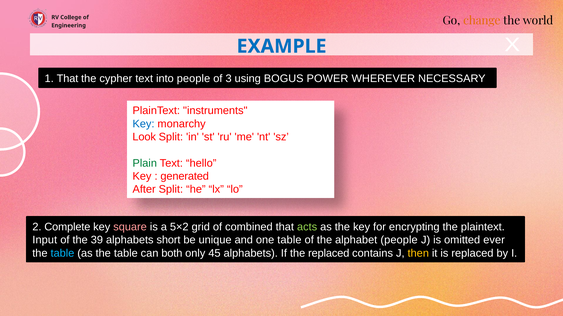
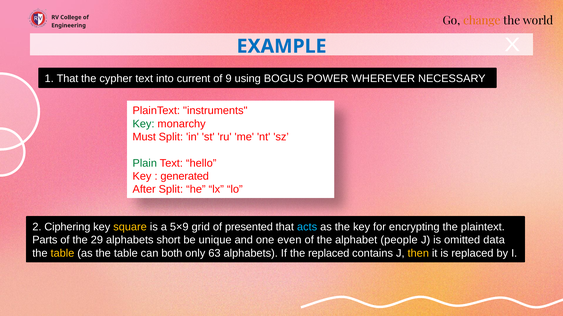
into people: people -> current
3: 3 -> 9
Key at (144, 124) colour: blue -> green
Look: Look -> Must
Complete: Complete -> Ciphering
square colour: pink -> yellow
5×2: 5×2 -> 5×9
combined: combined -> presented
acts colour: light green -> light blue
Input: Input -> Parts
39: 39 -> 29
one table: table -> even
ever: ever -> data
table at (62, 254) colour: light blue -> yellow
45: 45 -> 63
